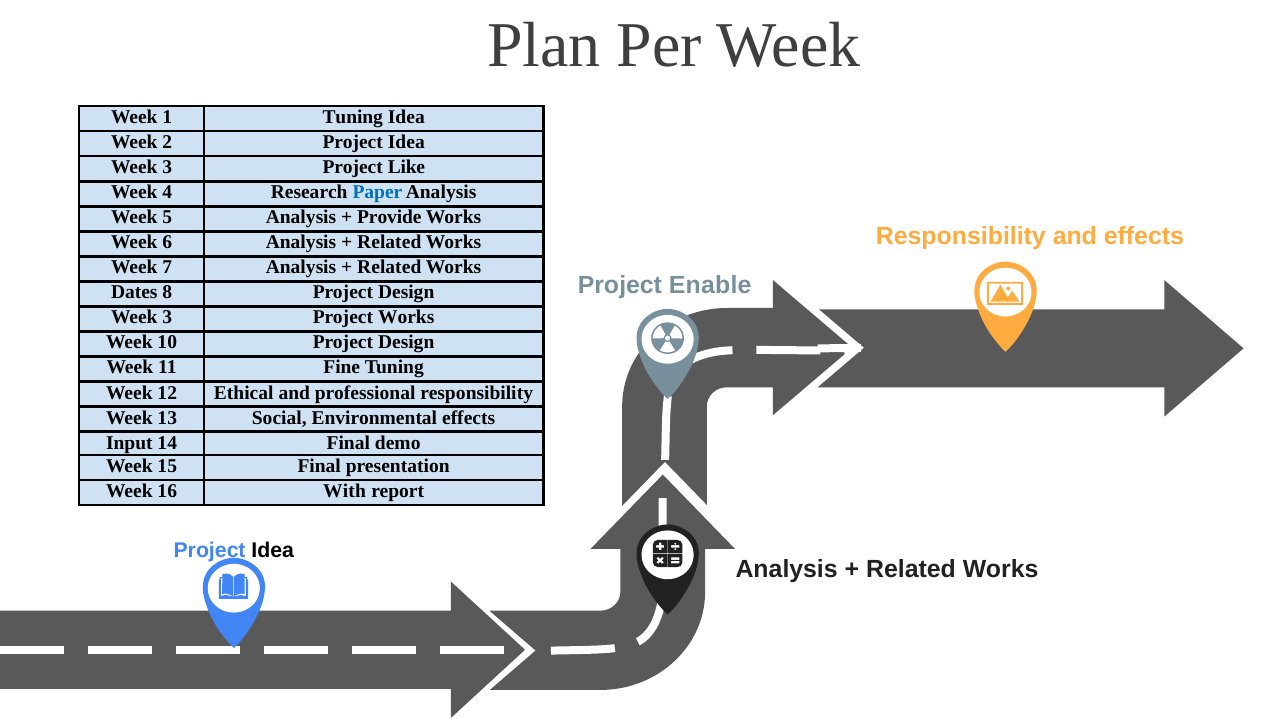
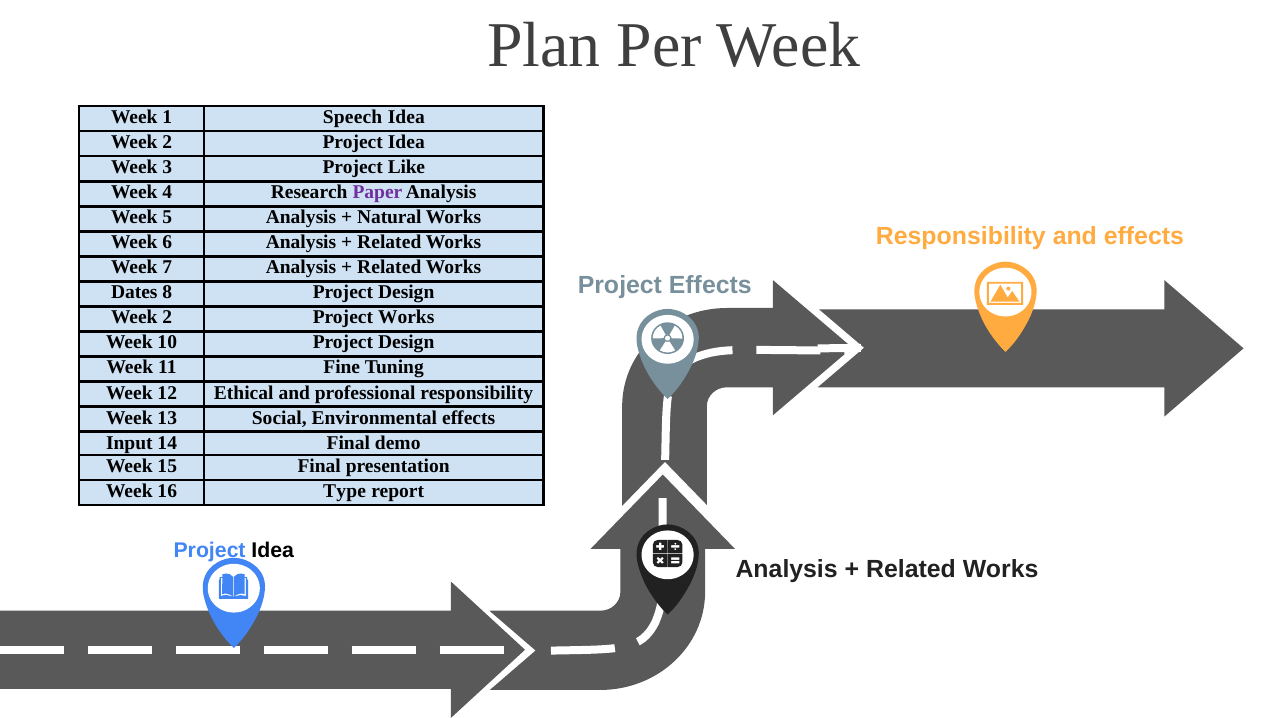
1 Tuning: Tuning -> Speech
Paper colour: blue -> purple
Provide: Provide -> Natural
Project Enable: Enable -> Effects
3 at (167, 318): 3 -> 2
With: With -> Type
